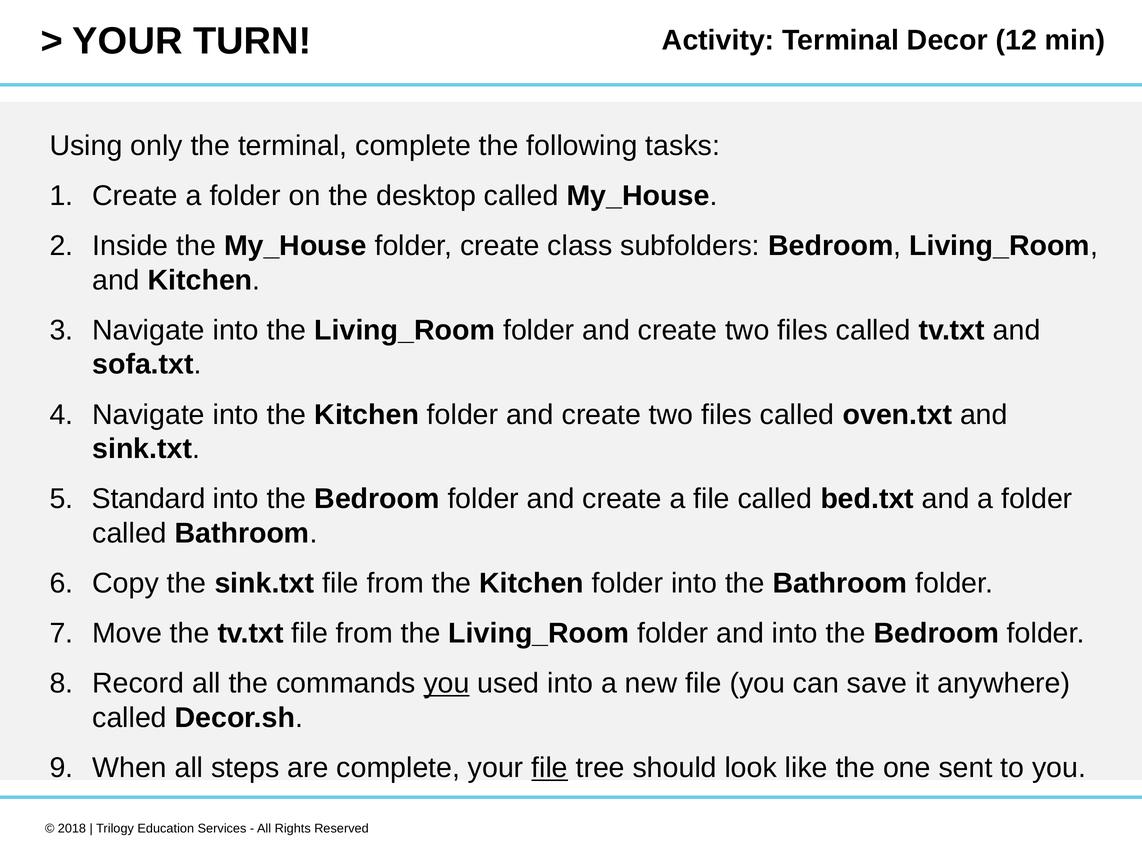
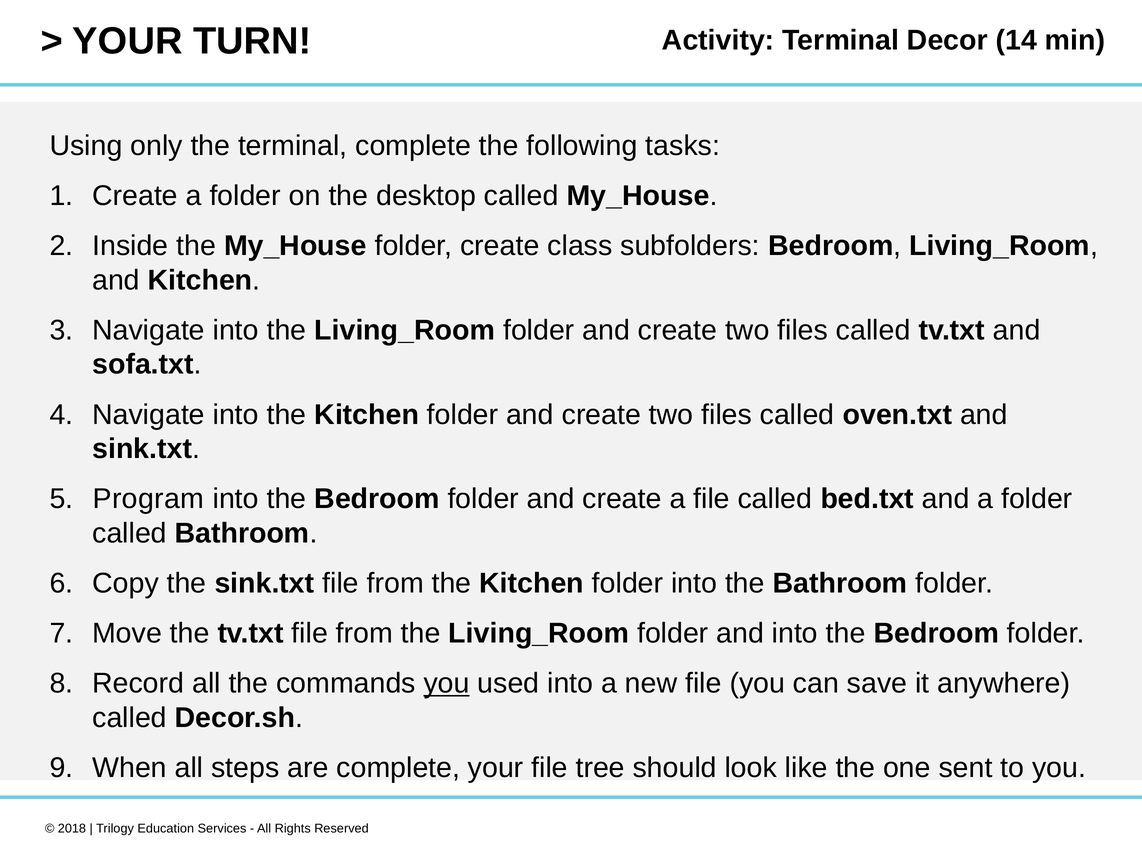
12: 12 -> 14
Standard: Standard -> Program
file at (550, 768) underline: present -> none
